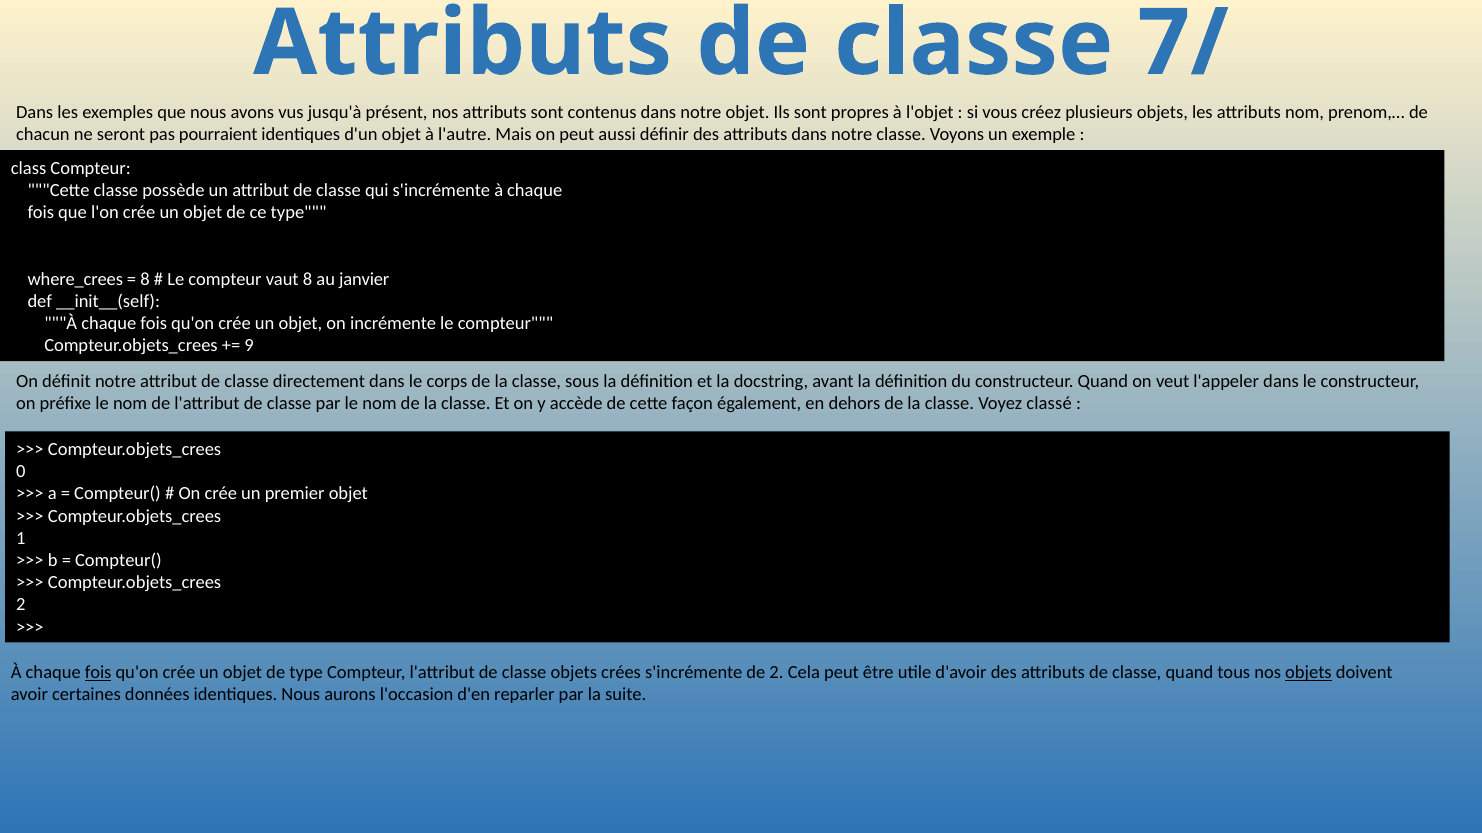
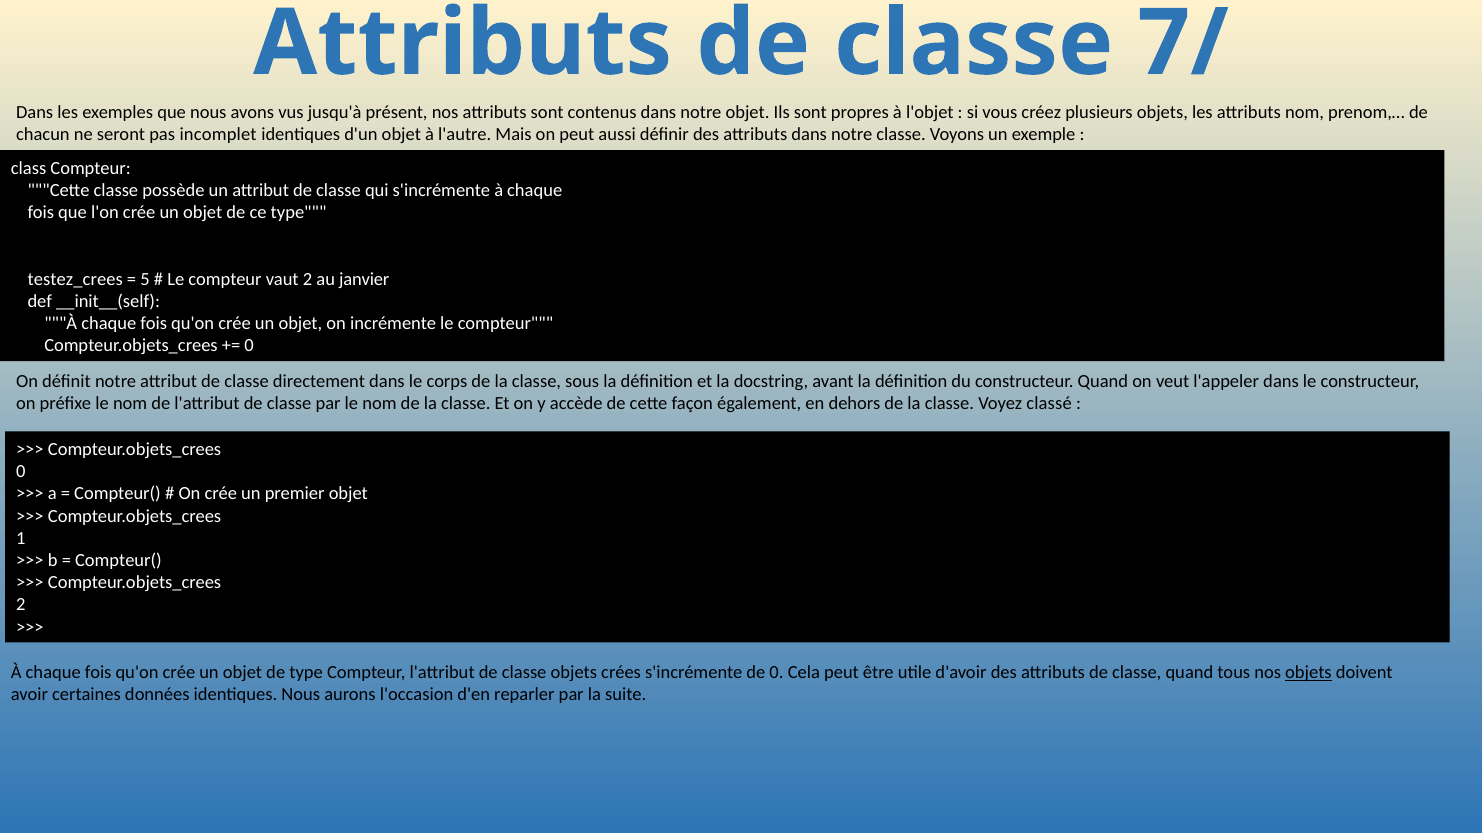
pourraient: pourraient -> incomplet
where_crees: where_crees -> testez_crees
8 at (145, 279): 8 -> 5
vaut 8: 8 -> 2
9 at (249, 346): 9 -> 0
fois at (98, 673) underline: present -> none
de 2: 2 -> 0
